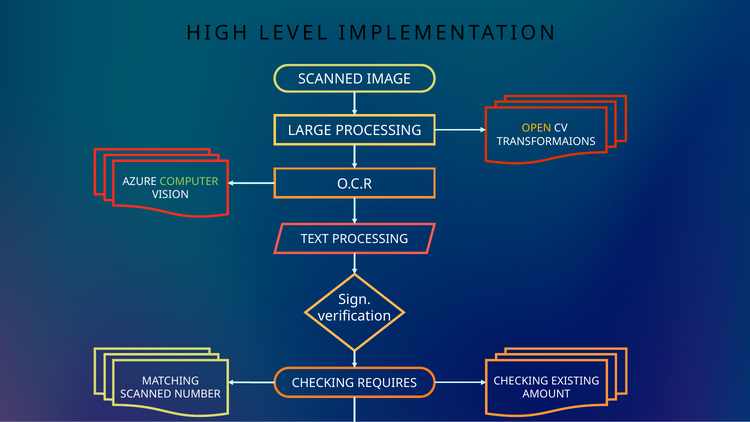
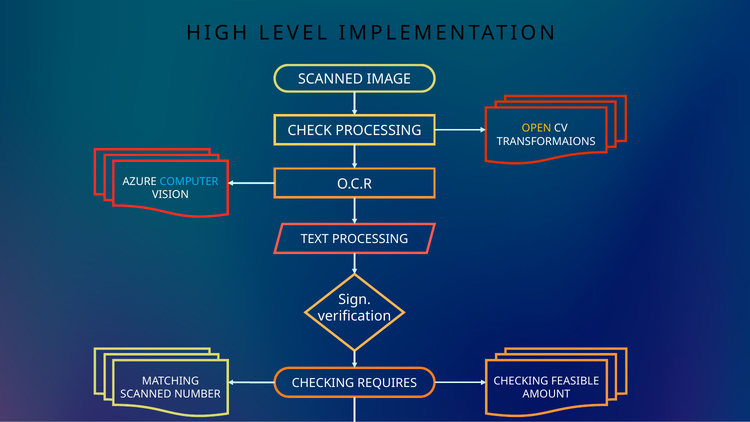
LARGE: LARGE -> CHECK
COMPUTER colour: light green -> light blue
EXISTING: EXISTING -> FEASIBLE
